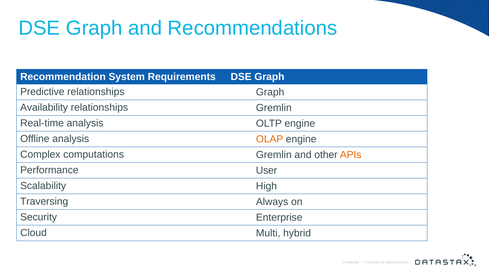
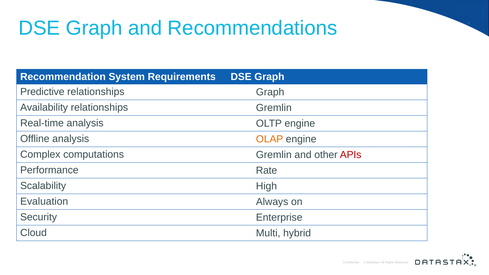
APIs colour: orange -> red
User: User -> Rate
Traversing: Traversing -> Evaluation
